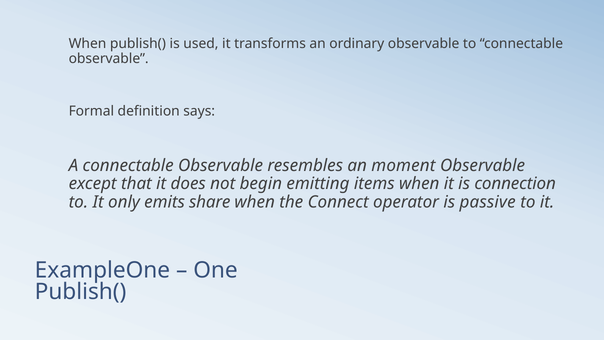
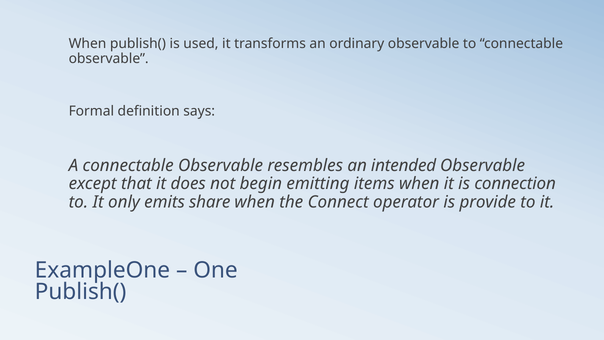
moment: moment -> intended
passive: passive -> provide
